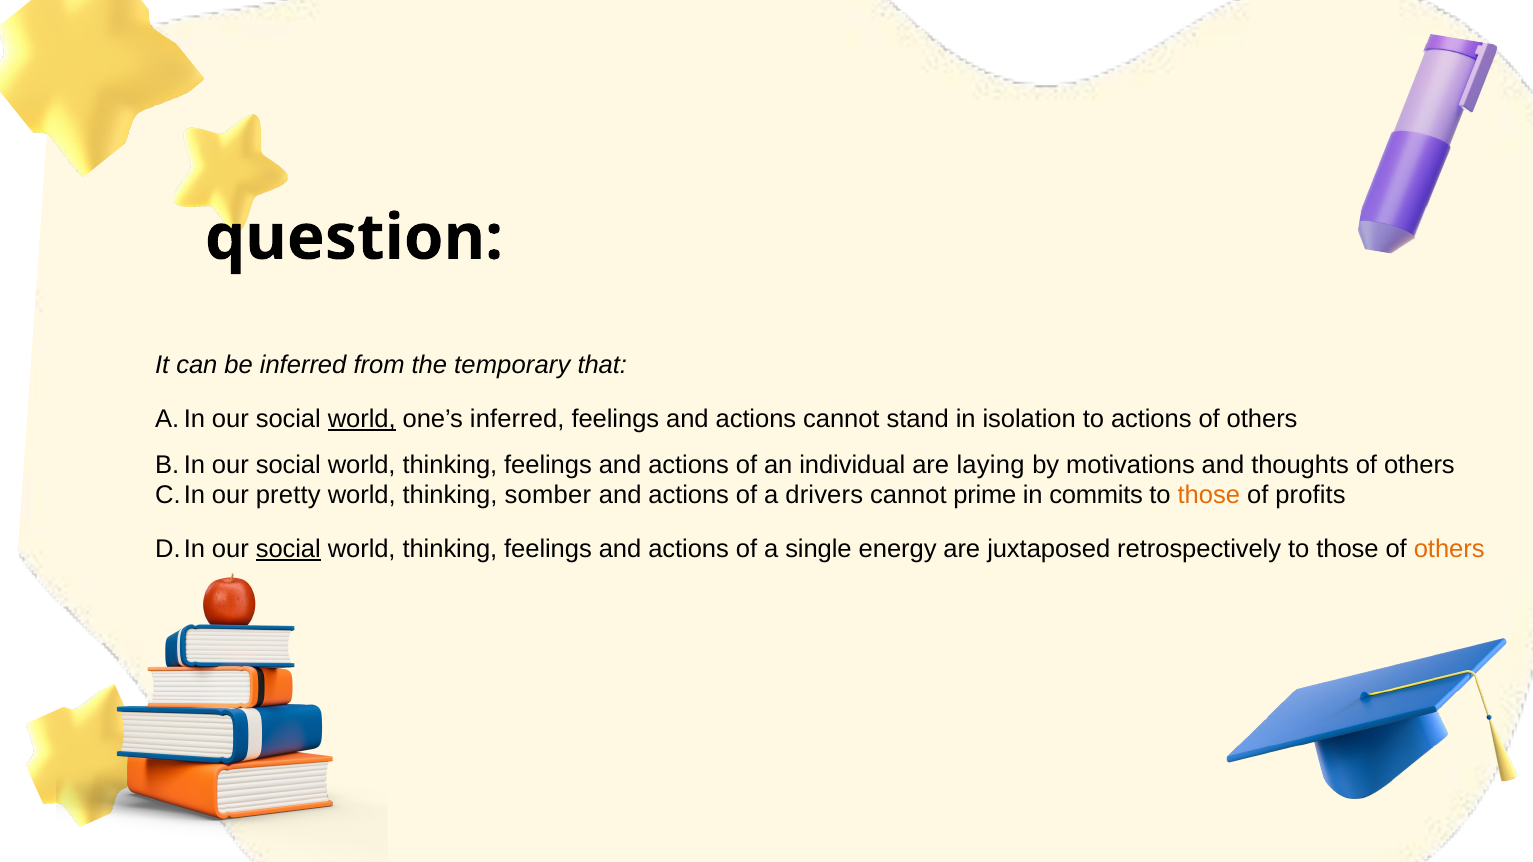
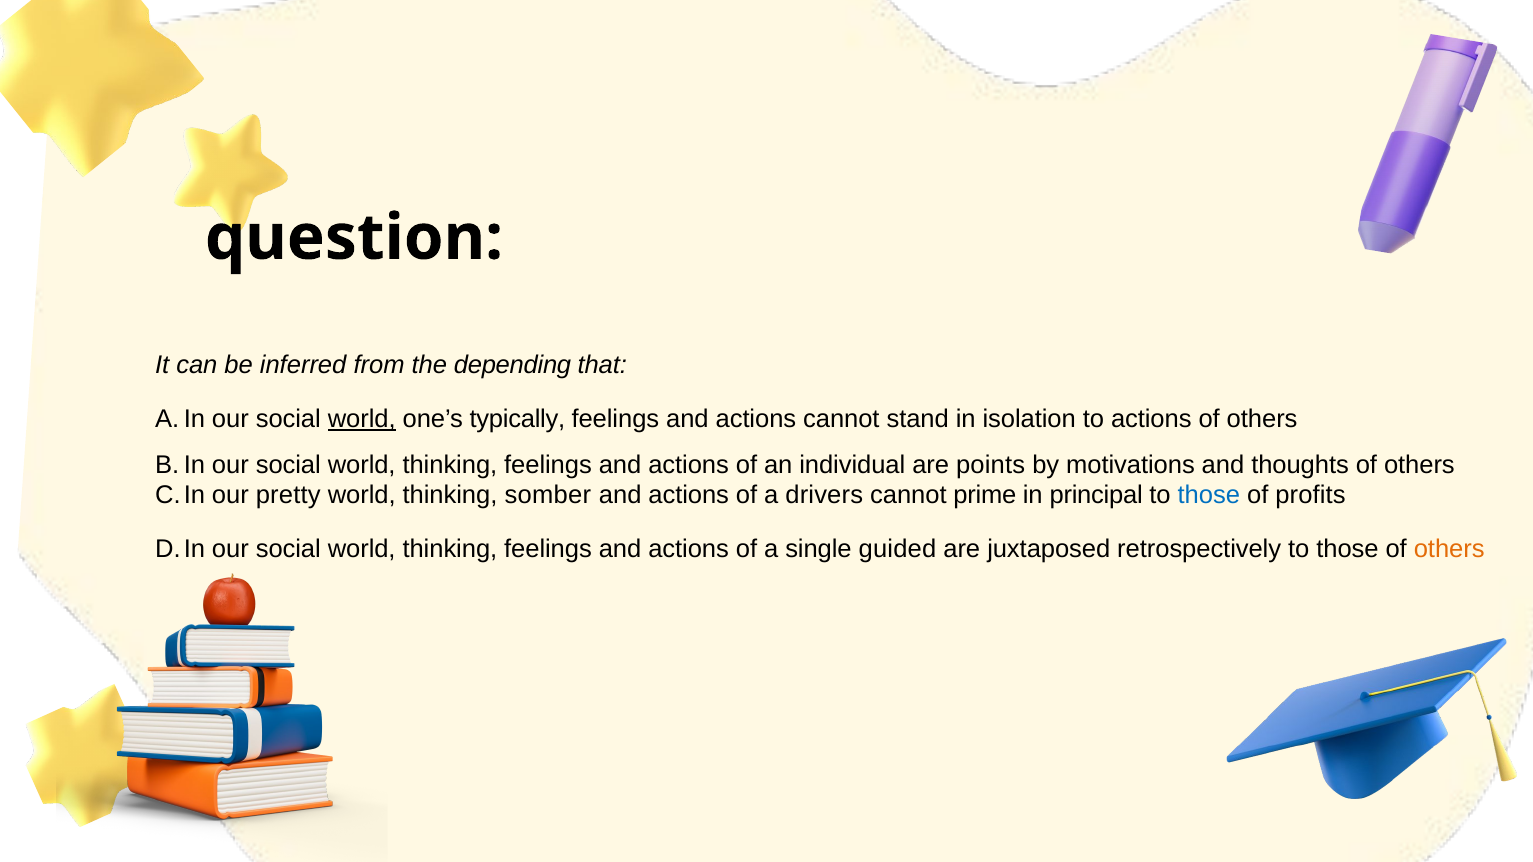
temporary: temporary -> depending
one’s inferred: inferred -> typically
laying: laying -> points
commits: commits -> principal
those at (1209, 496) colour: orange -> blue
social at (288, 549) underline: present -> none
energy: energy -> guided
